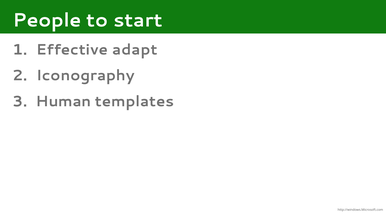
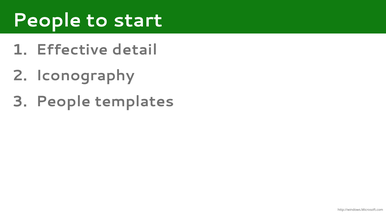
adapt: adapt -> detail
Human at (63, 101): Human -> People
